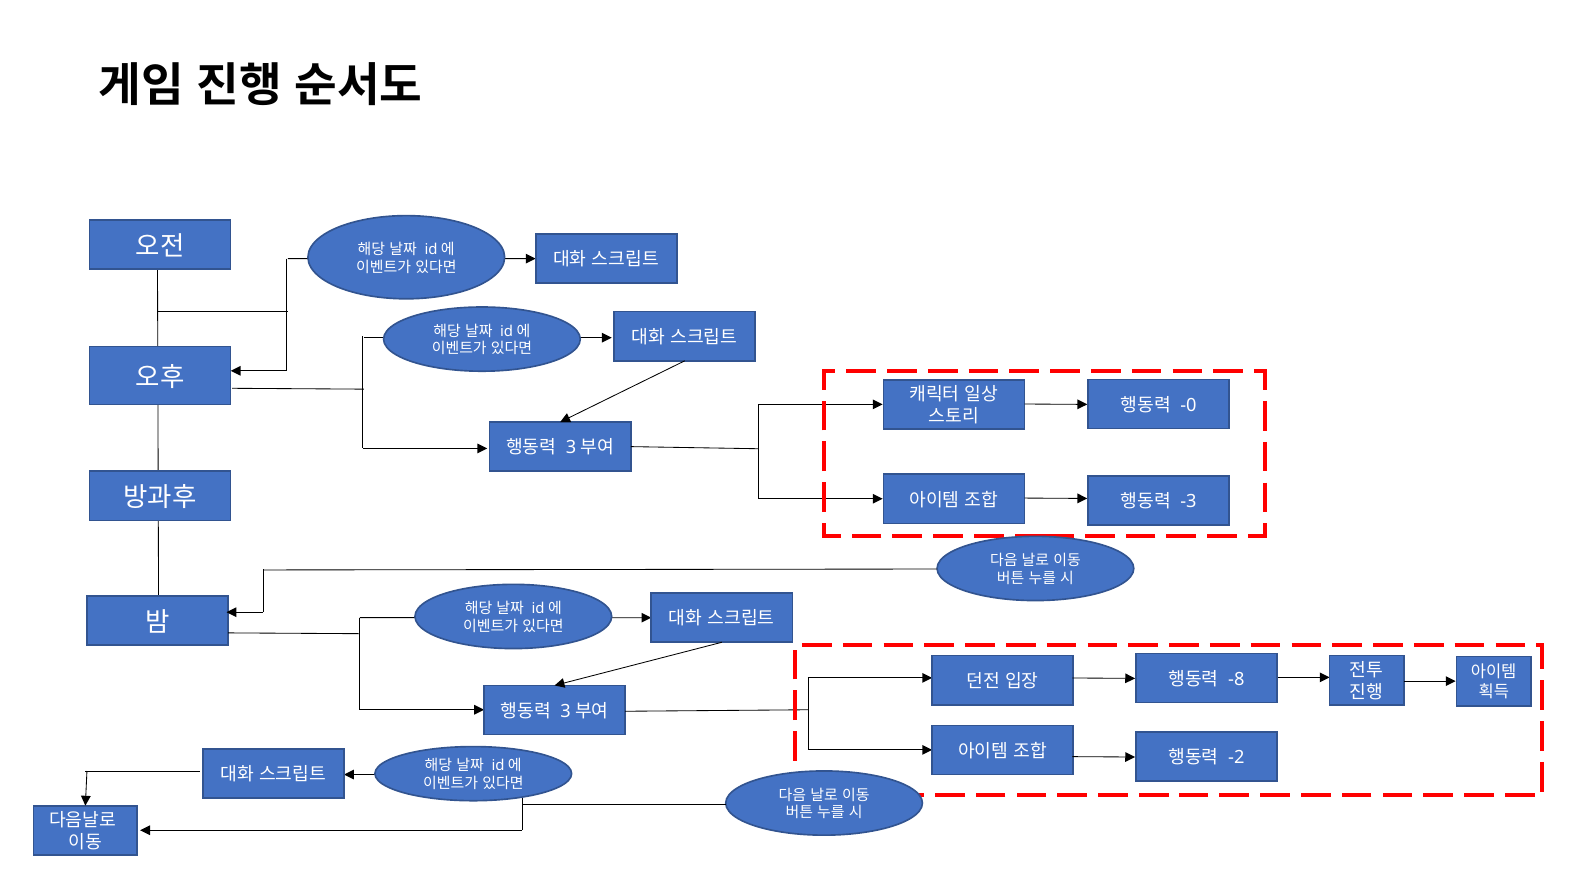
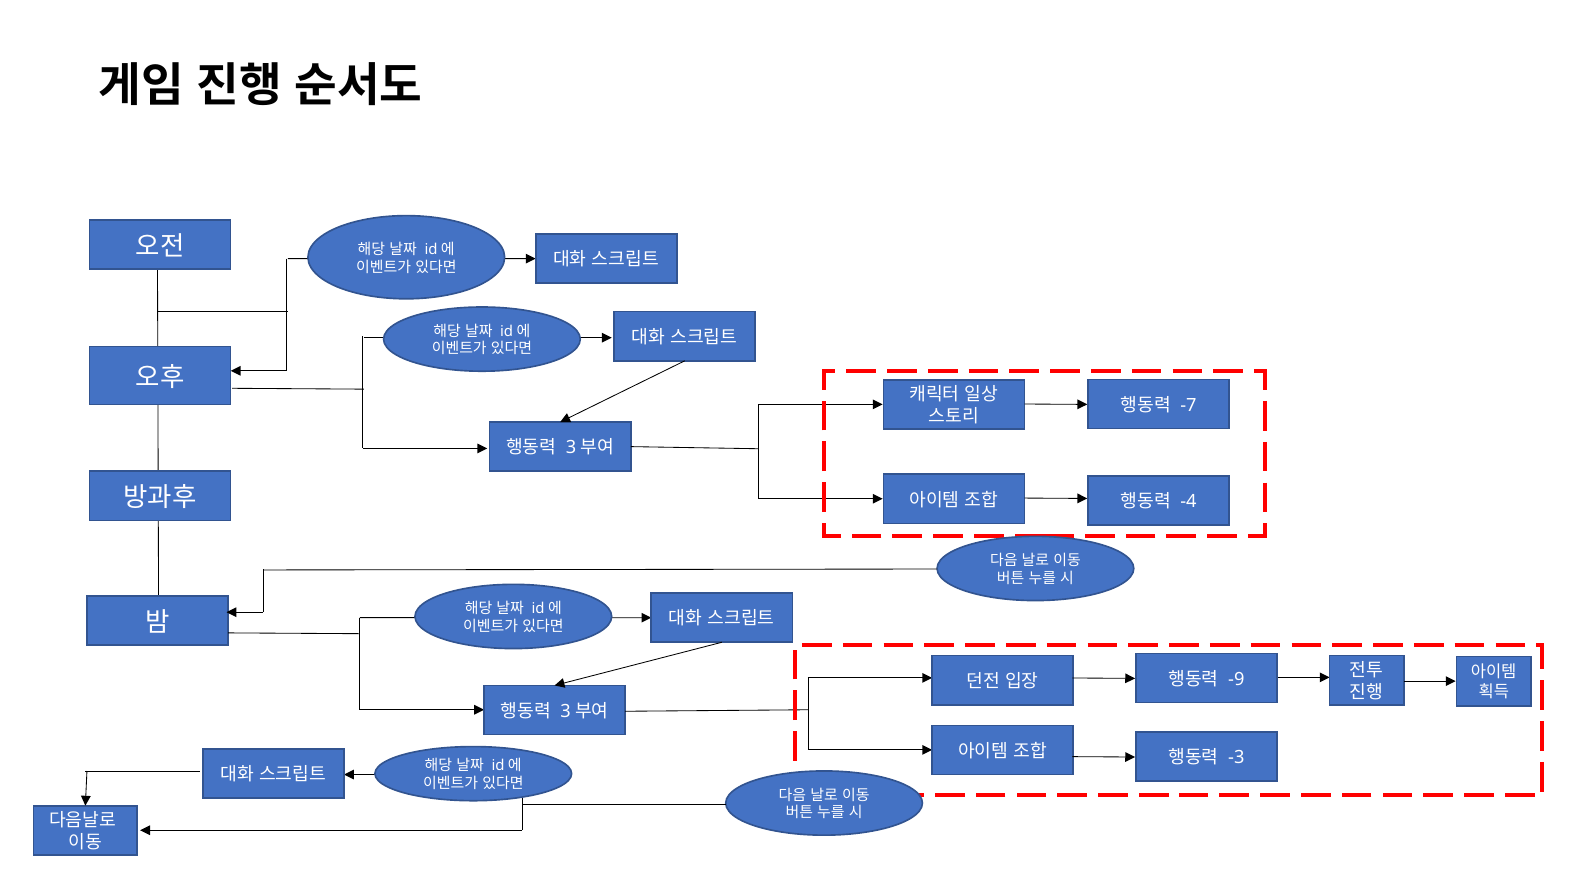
-0: -0 -> -7
-3: -3 -> -4
-8: -8 -> -9
-2: -2 -> -3
